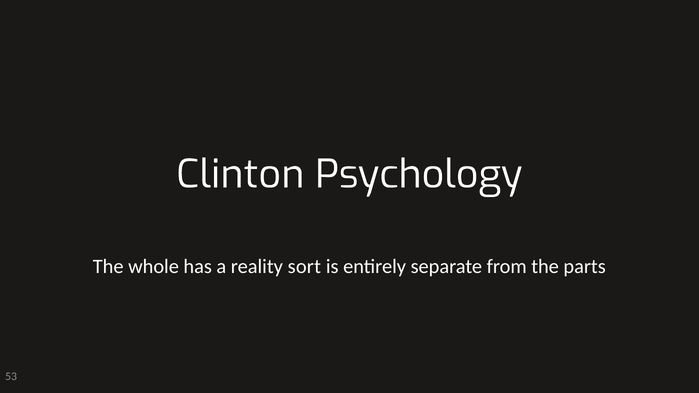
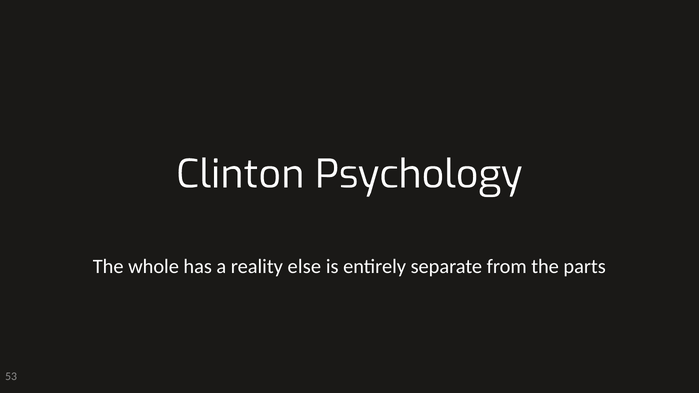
sort: sort -> else
